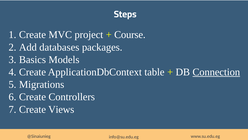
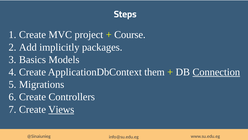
databases: databases -> implicitly
table: table -> them
Views underline: none -> present
